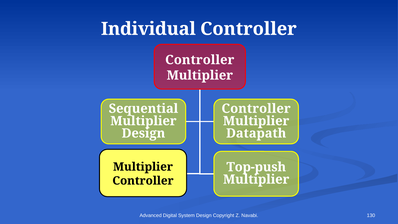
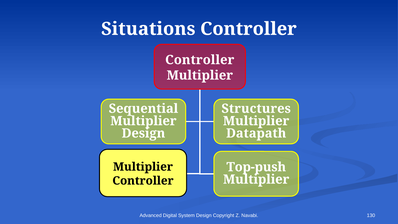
Individual: Individual -> Situations
Controller at (256, 109): Controller -> Structures
